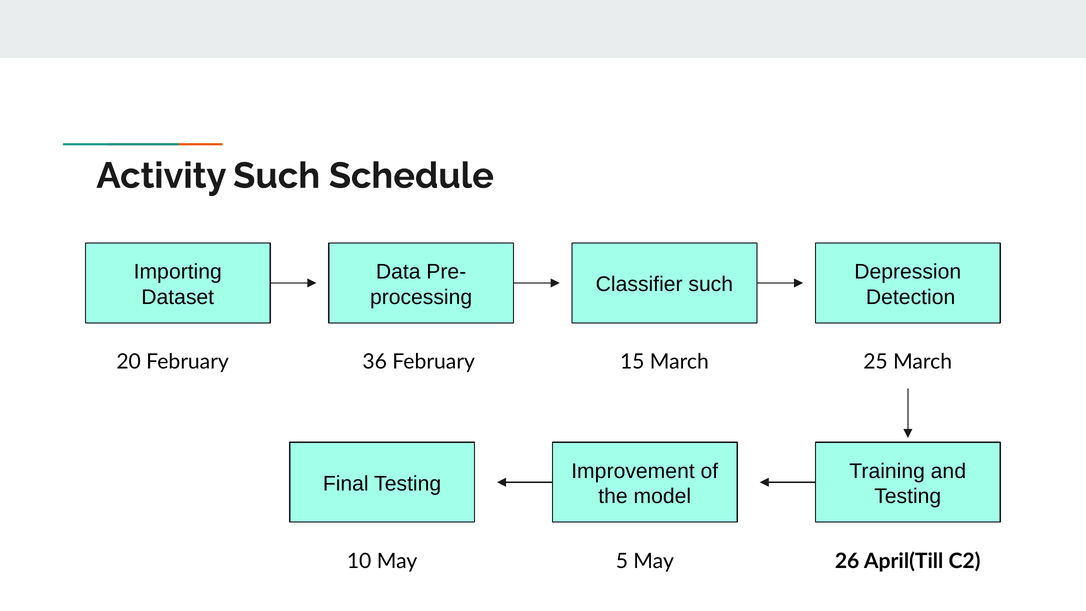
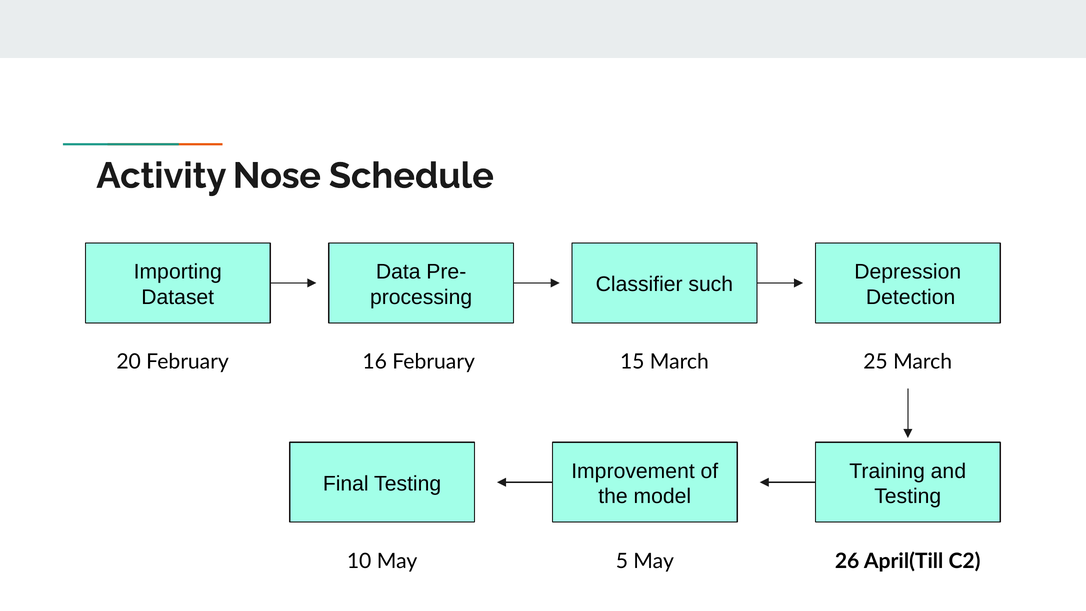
Activity Such: Such -> Nose
36: 36 -> 16
